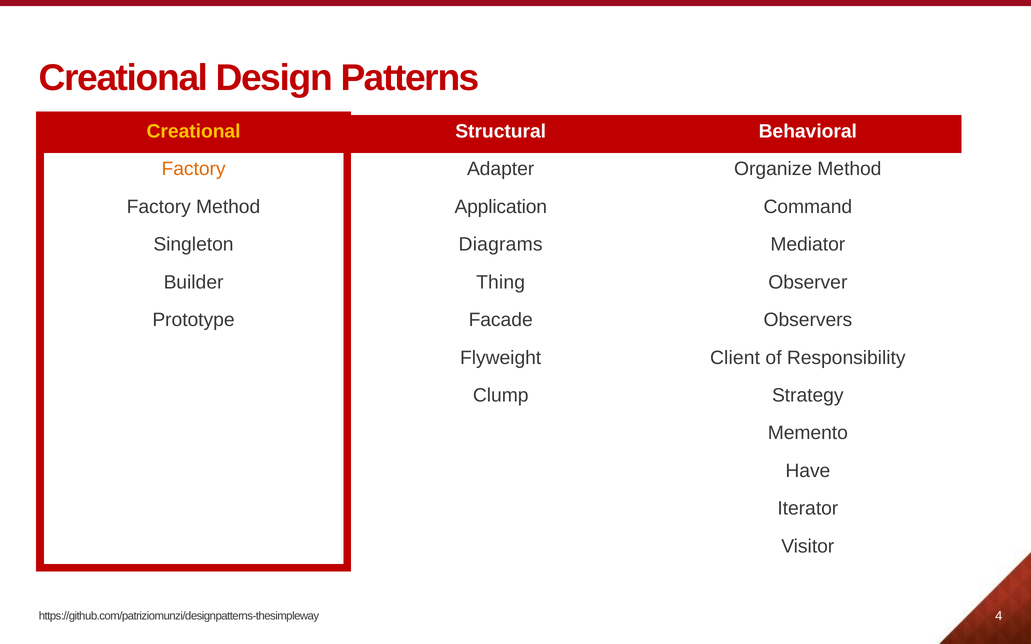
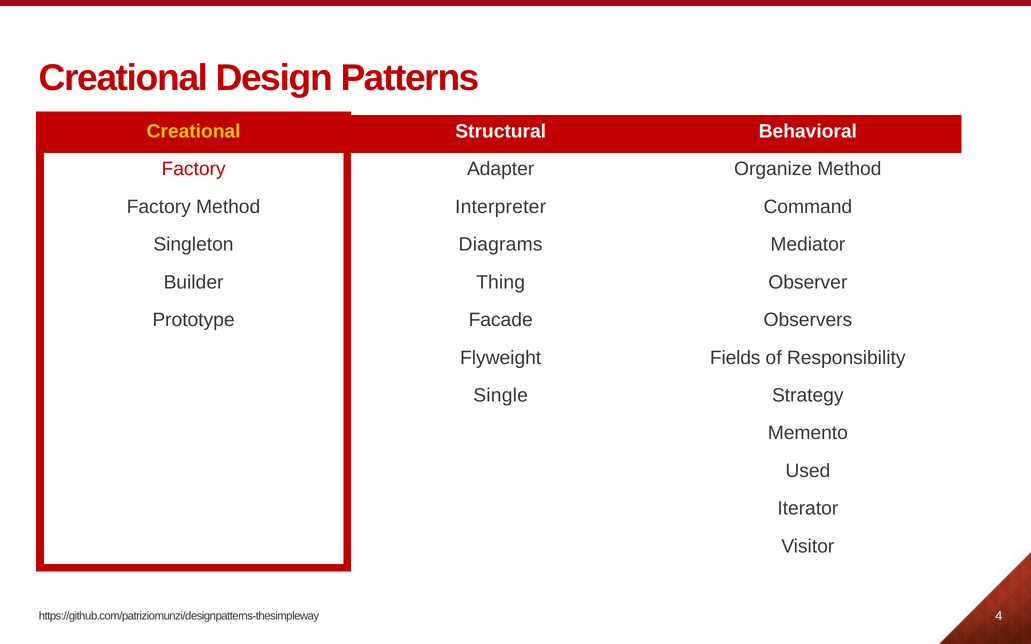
Factory at (194, 169) colour: orange -> red
Application: Application -> Interpreter
Client: Client -> Fields
Clump: Clump -> Single
Have: Have -> Used
